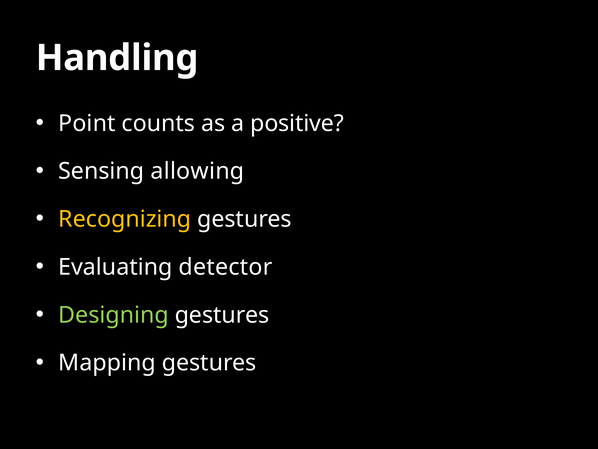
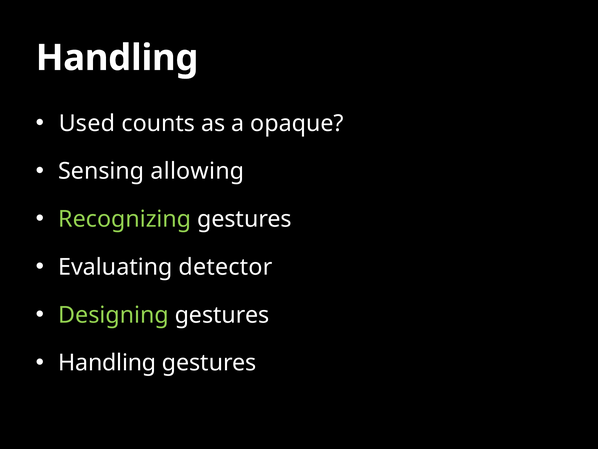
Point: Point -> Used
positive: positive -> opaque
Recognizing colour: yellow -> light green
Mapping at (107, 363): Mapping -> Handling
